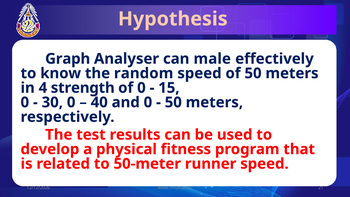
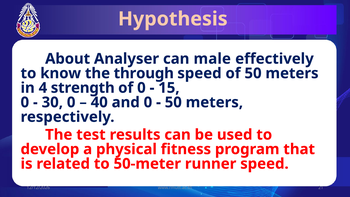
Graph: Graph -> About
random: random -> through
